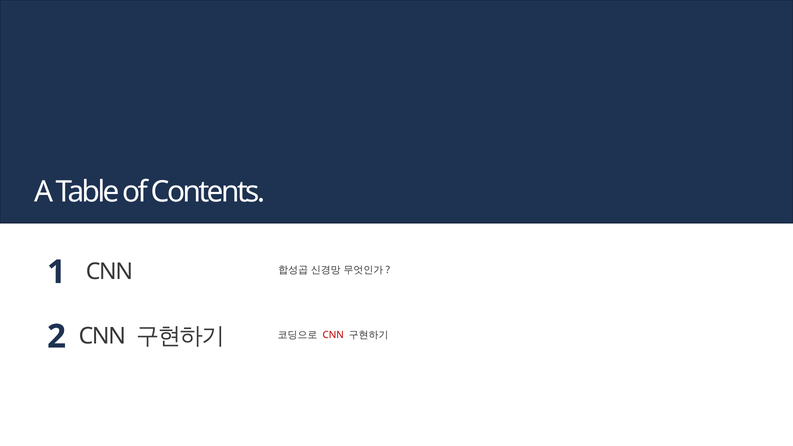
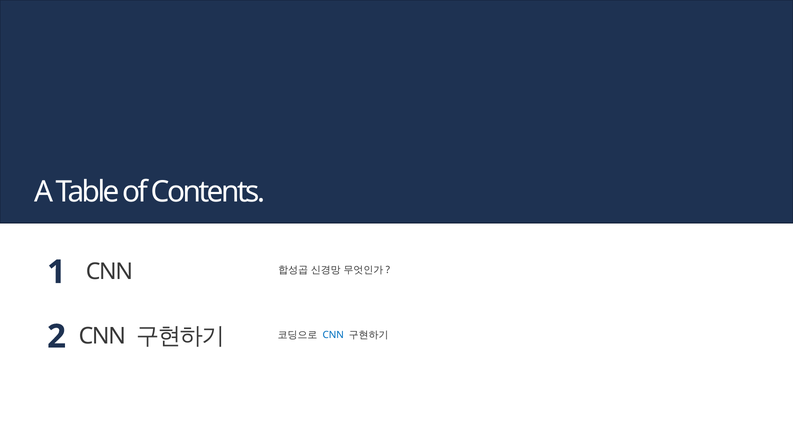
CNN at (333, 335) colour: red -> blue
